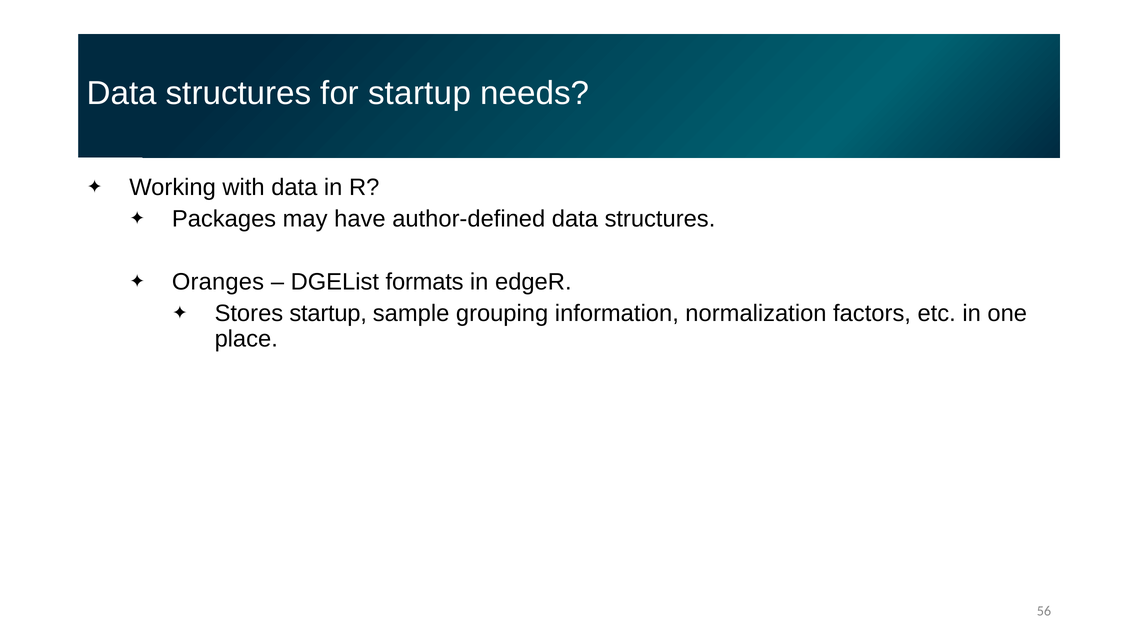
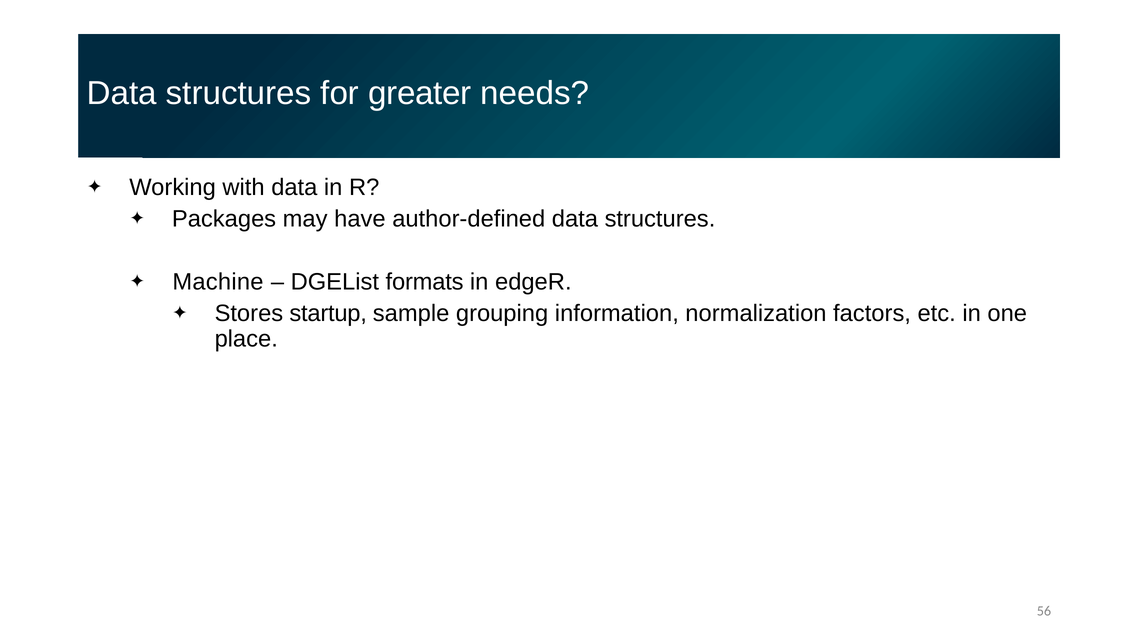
for startup: startup -> greater
Oranges: Oranges -> Machine
